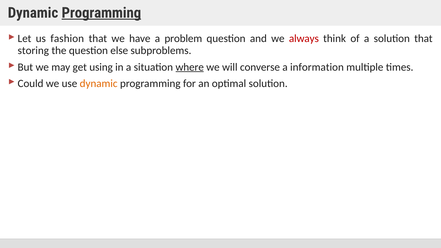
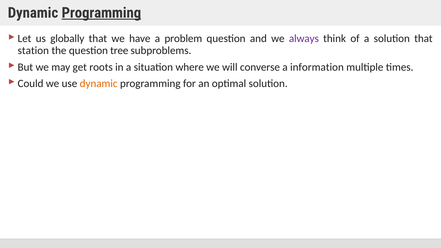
fashion: fashion -> globally
always colour: red -> purple
storing: storing -> station
else: else -> tree
using: using -> roots
where underline: present -> none
